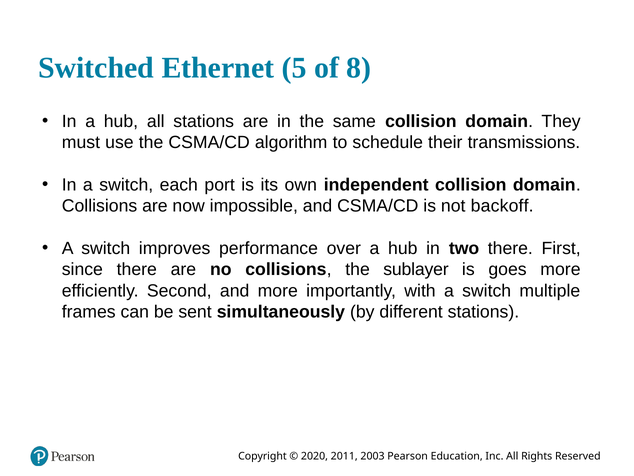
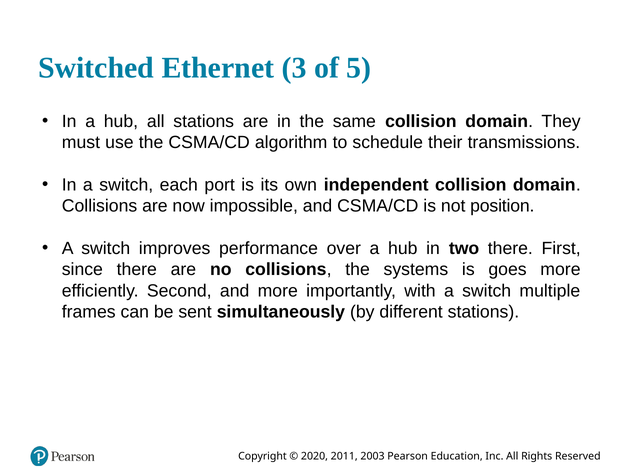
5: 5 -> 3
8: 8 -> 5
backoff: backoff -> position
sublayer: sublayer -> systems
